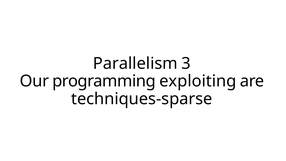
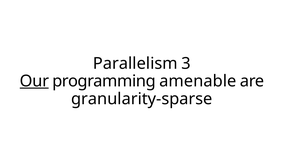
Our underline: none -> present
exploiting: exploiting -> amenable
techniques-sparse: techniques-sparse -> granularity-sparse
